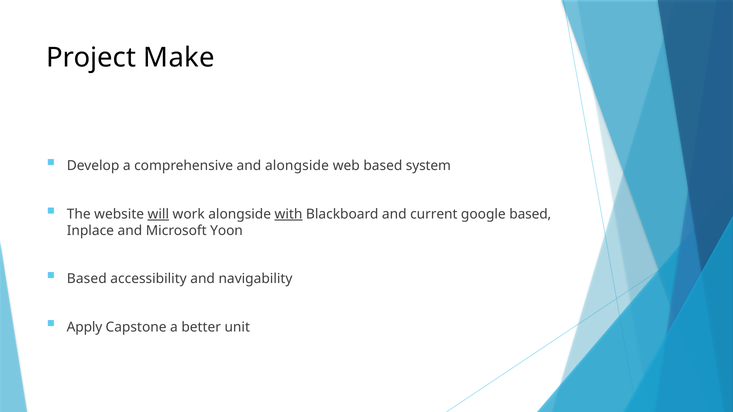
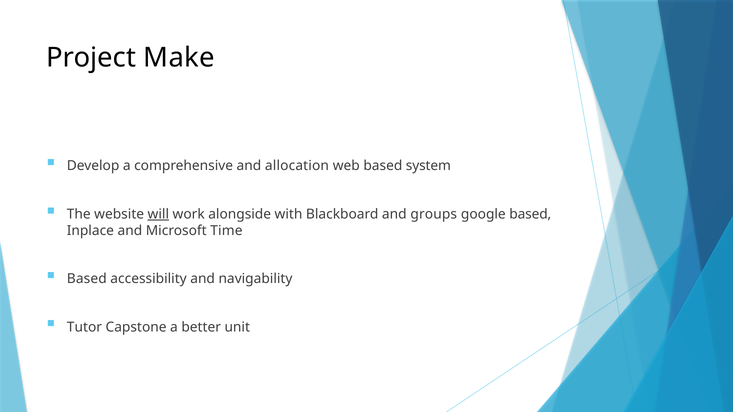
and alongside: alongside -> allocation
with underline: present -> none
current: current -> groups
Yoon: Yoon -> Time
Apply: Apply -> Tutor
